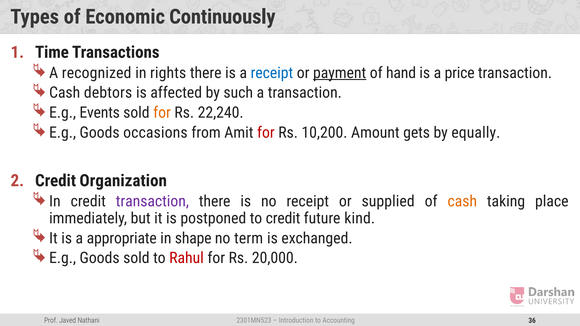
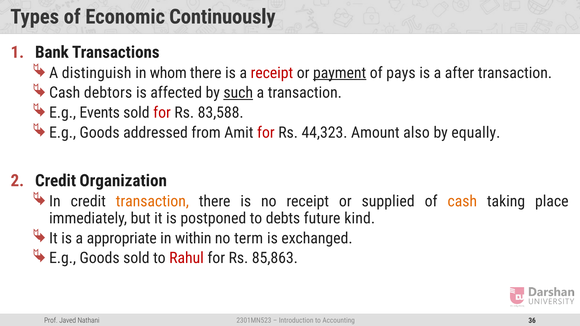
Time: Time -> Bank
recognized: recognized -> distinguish
rights: rights -> whom
receipt at (272, 73) colour: blue -> red
hand: hand -> pays
price: price -> after
such underline: none -> present
for at (162, 113) colour: orange -> red
22,240: 22,240 -> 83,588
occasions: occasions -> addressed
10,200: 10,200 -> 44,323
gets: gets -> also
transaction at (152, 201) colour: purple -> orange
to credit: credit -> debts
shape: shape -> within
20,000: 20,000 -> 85,863
